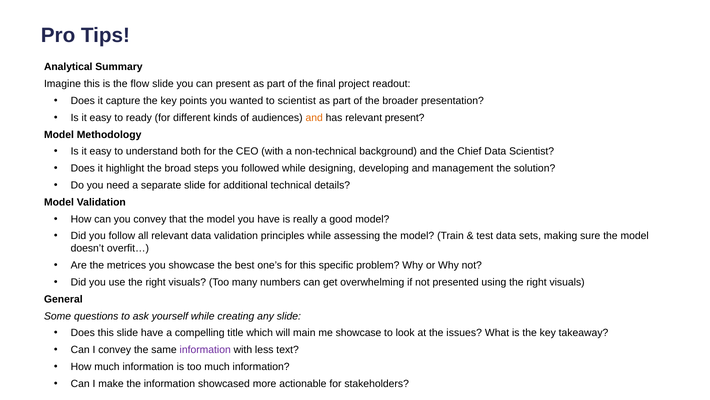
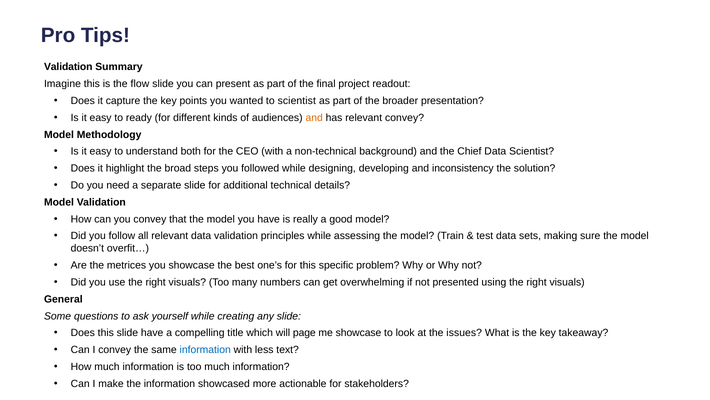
Analytical at (68, 67): Analytical -> Validation
relevant present: present -> convey
management: management -> inconsistency
main: main -> page
information at (205, 349) colour: purple -> blue
